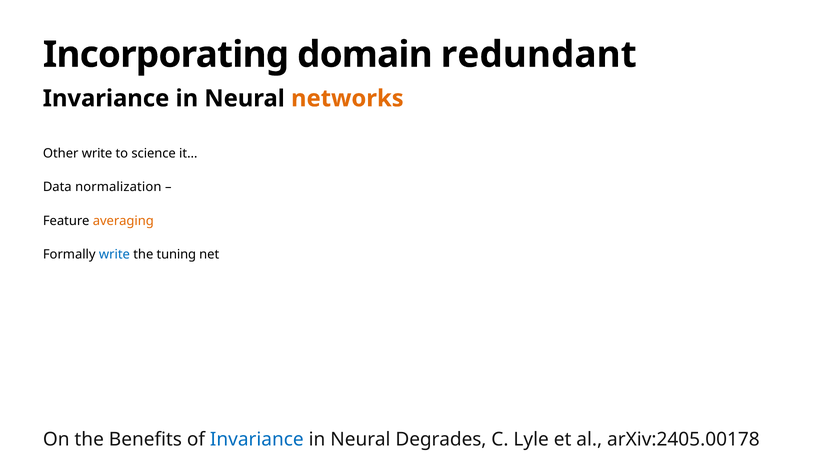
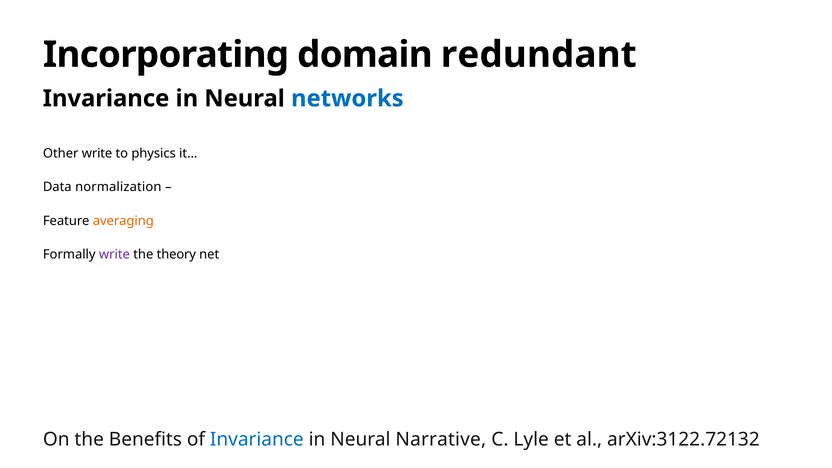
networks colour: orange -> blue
science: science -> physics
write at (114, 254) colour: blue -> purple
tuning: tuning -> theory
Degrades: Degrades -> Narrative
arXiv:2405.00178: arXiv:2405.00178 -> arXiv:3122.72132
